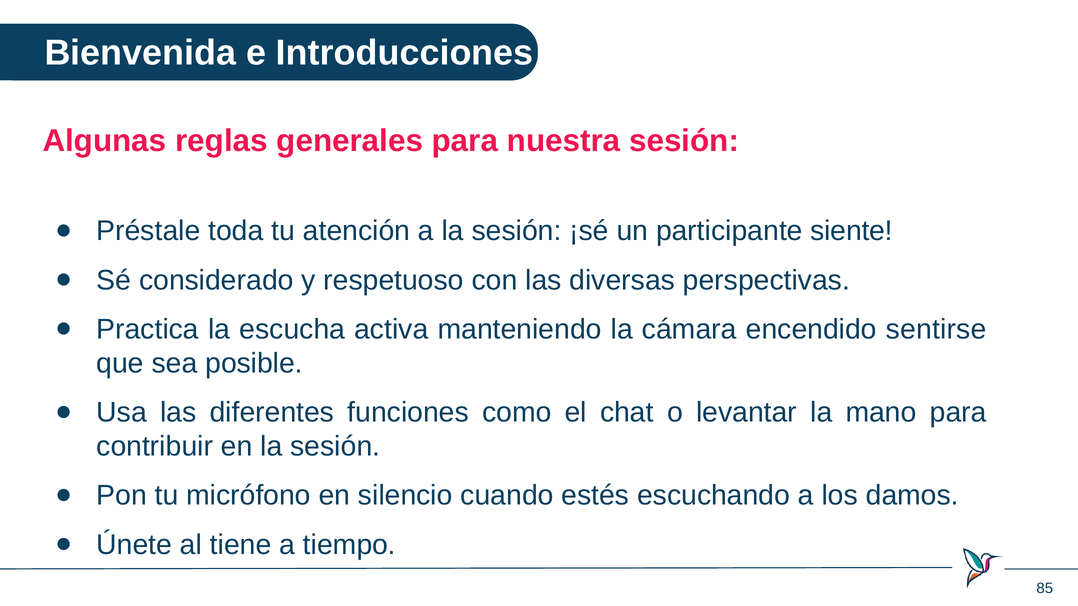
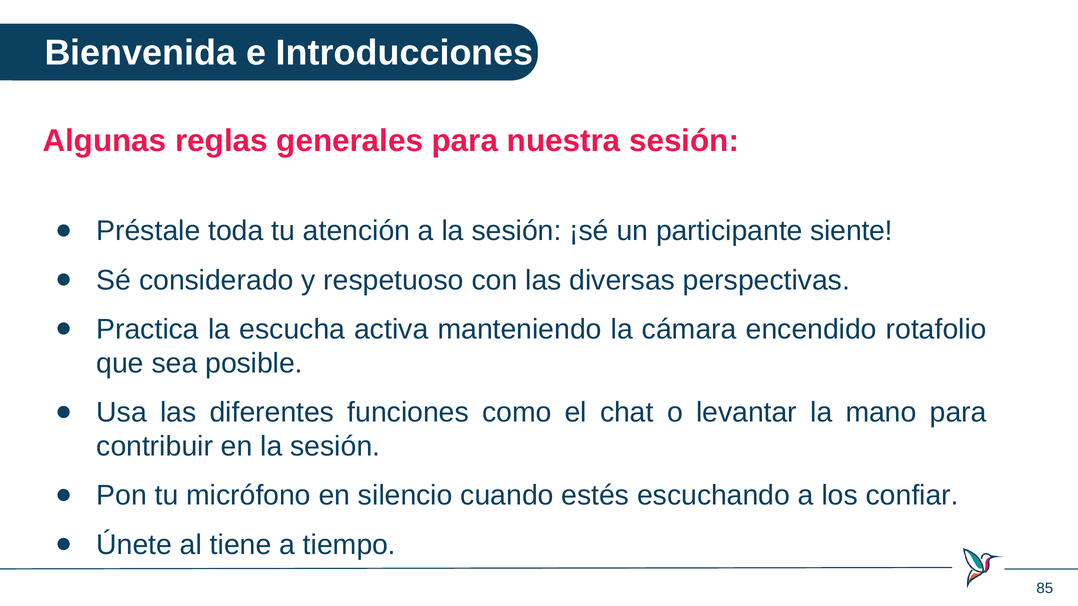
sentirse: sentirse -> rotafolio
damos: damos -> confiar
